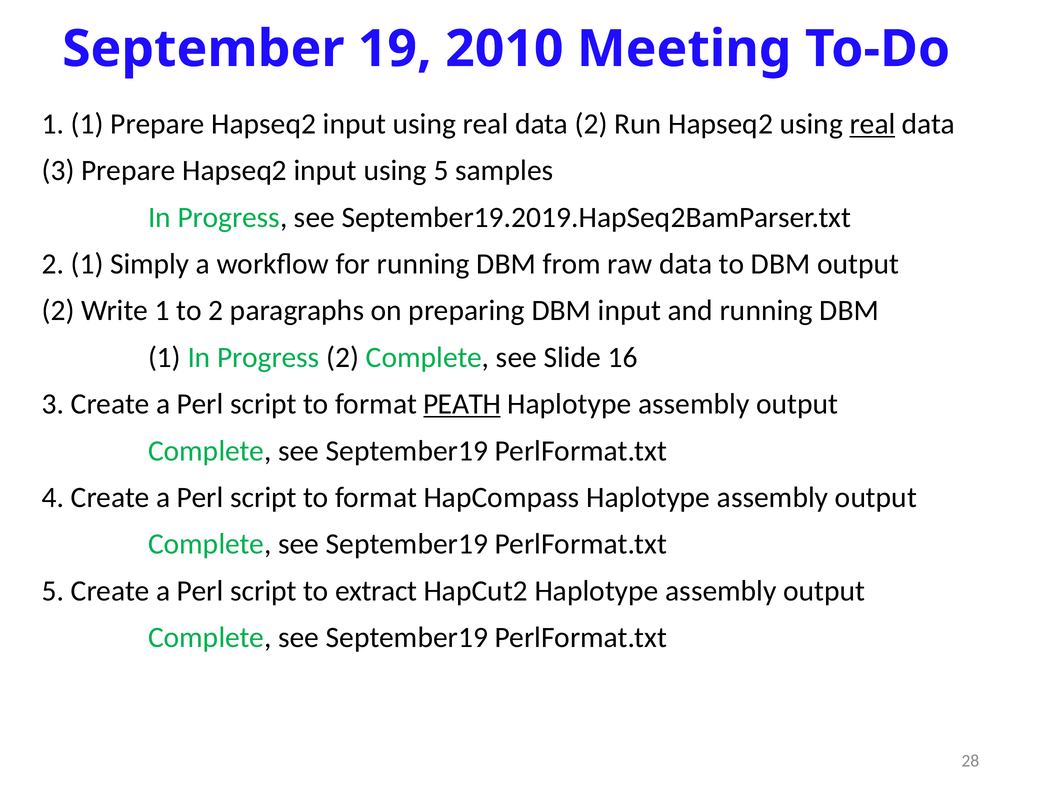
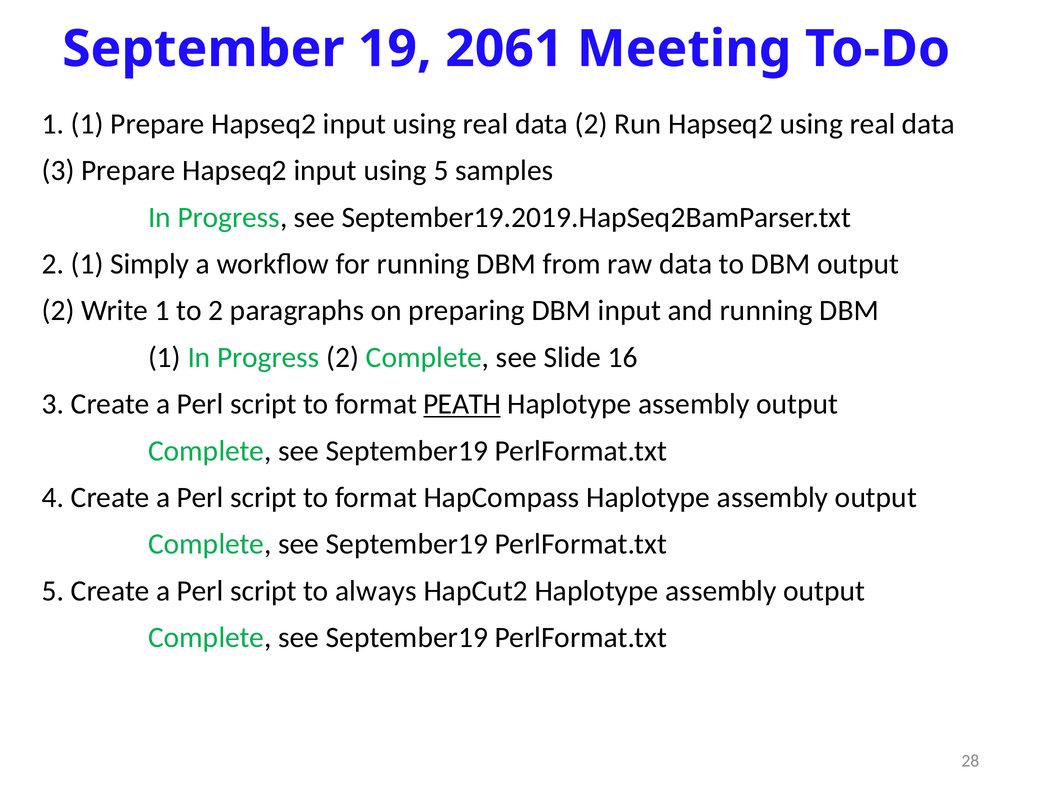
2010: 2010 -> 2061
real at (873, 124) underline: present -> none
extract: extract -> always
